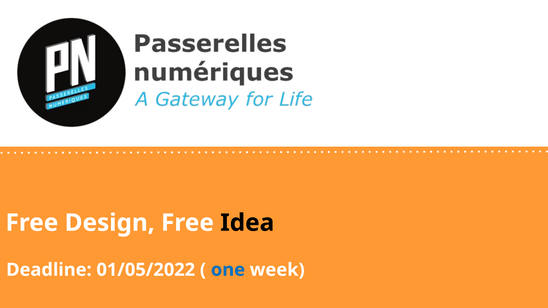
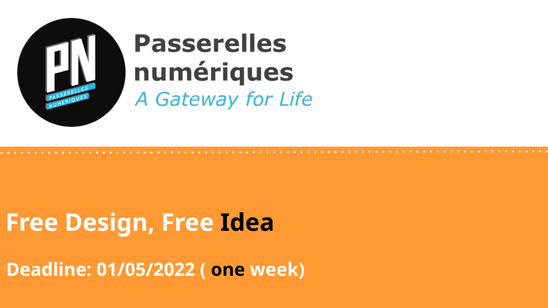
one colour: blue -> black
